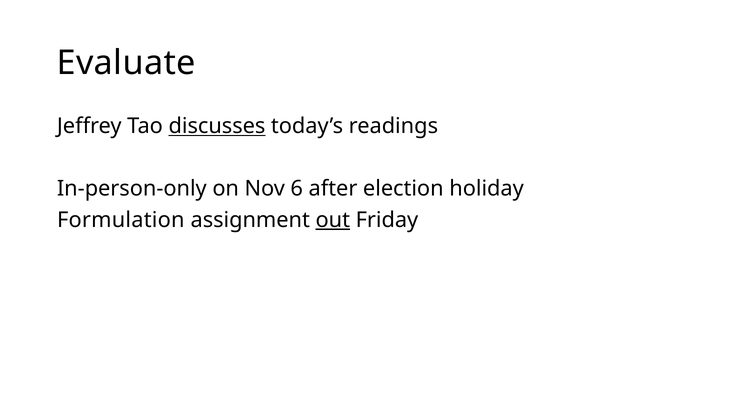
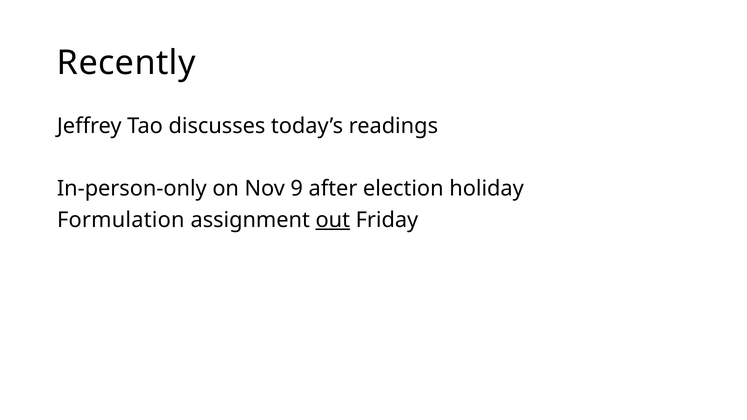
Evaluate: Evaluate -> Recently
discusses underline: present -> none
6: 6 -> 9
